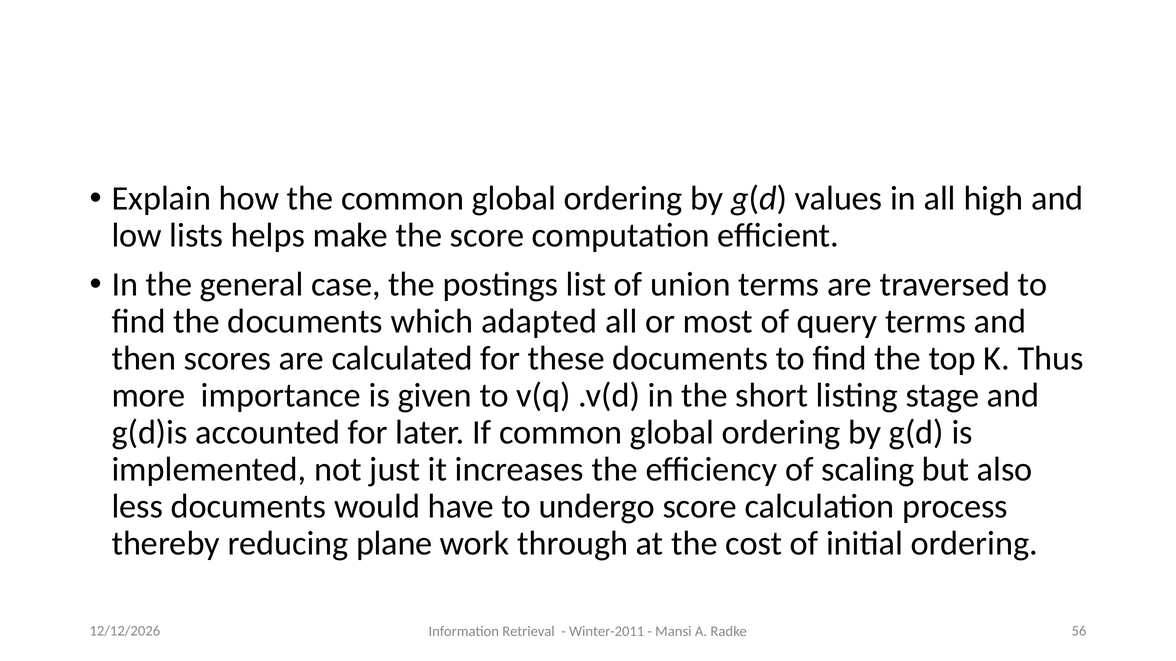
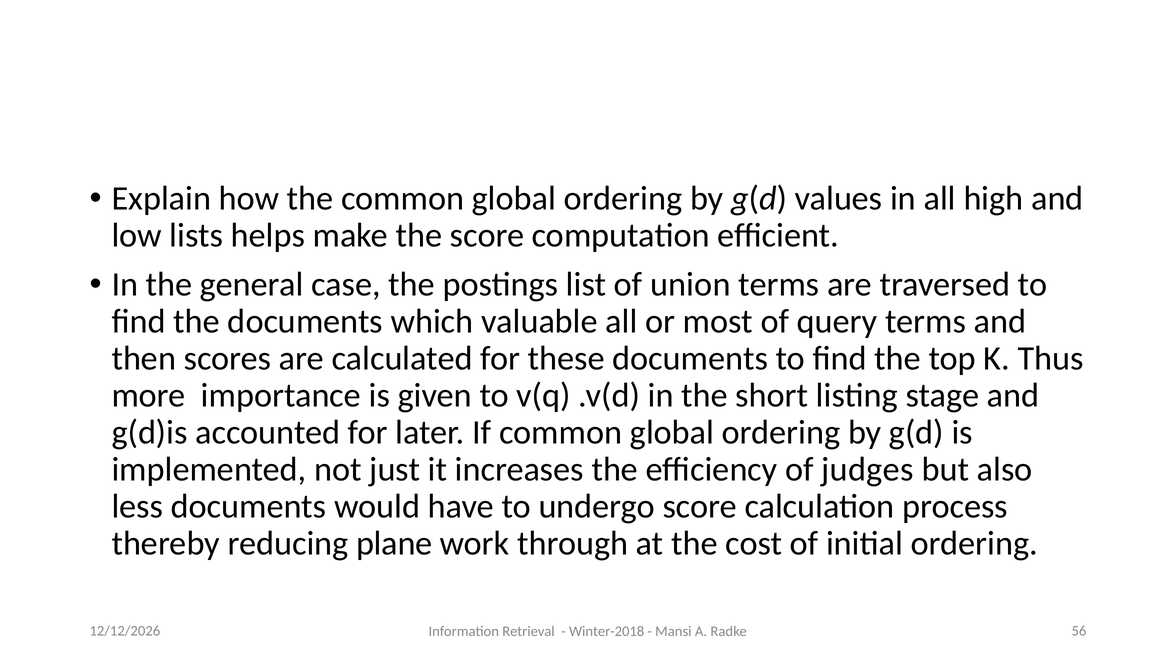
adapted: adapted -> valuable
scaling: scaling -> judges
Winter-2011: Winter-2011 -> Winter-2018
